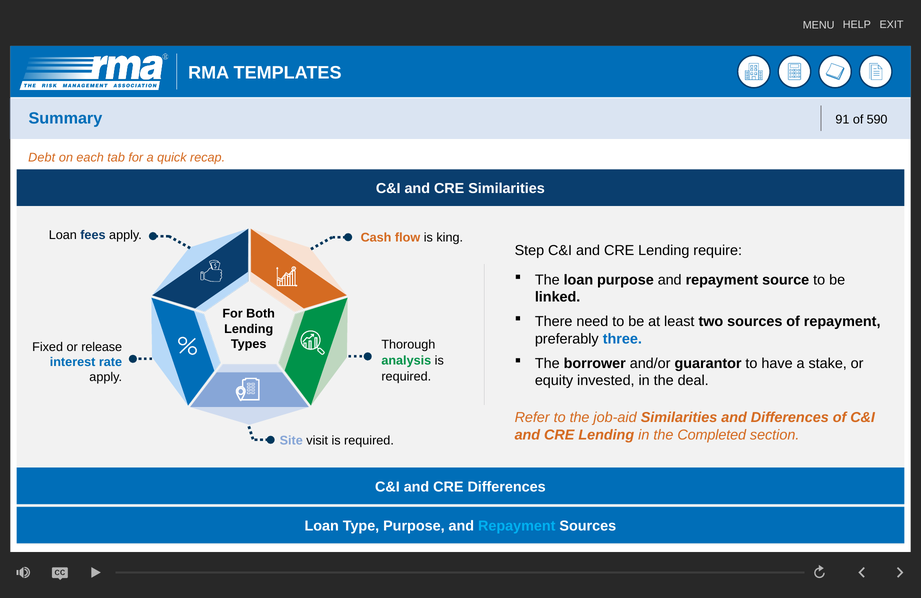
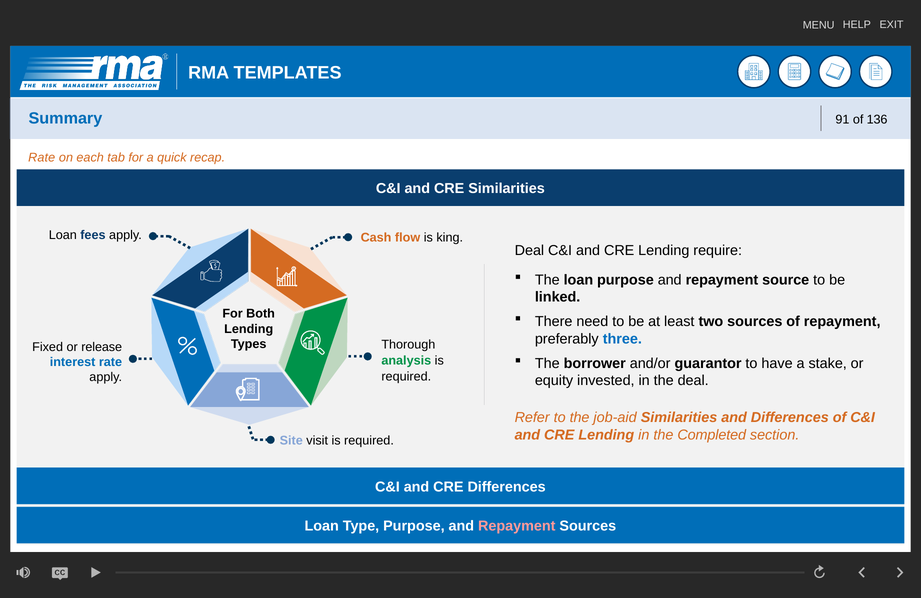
590: 590 -> 136
Debt at (42, 157): Debt -> Rate
Step at (529, 251): Step -> Deal
Repayment at (517, 526) colour: light blue -> pink
